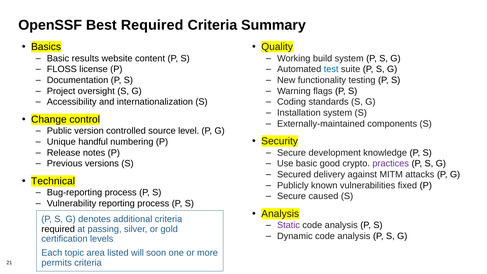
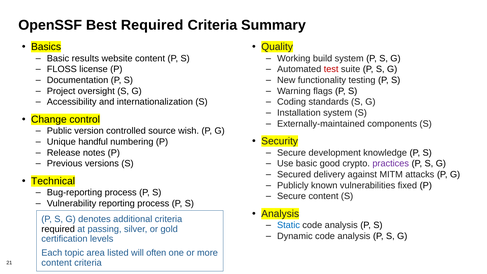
test colour: blue -> red
level: level -> wish
Secure caused: caused -> content
Static colour: purple -> blue
soon: soon -> often
permits at (57, 263): permits -> content
